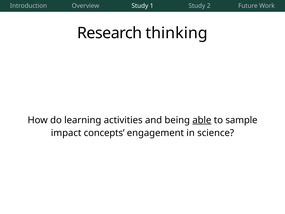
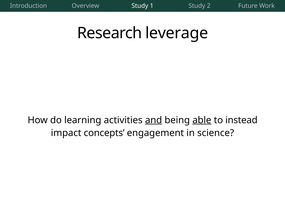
thinking: thinking -> leverage
and underline: none -> present
sample: sample -> instead
